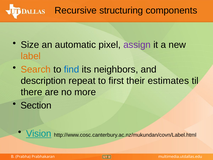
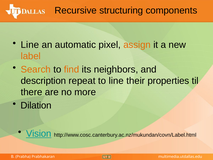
Size at (30, 45): Size -> Line
assign colour: purple -> orange
find colour: blue -> orange
to first: first -> line
estimates: estimates -> properties
Section: Section -> Dilation
